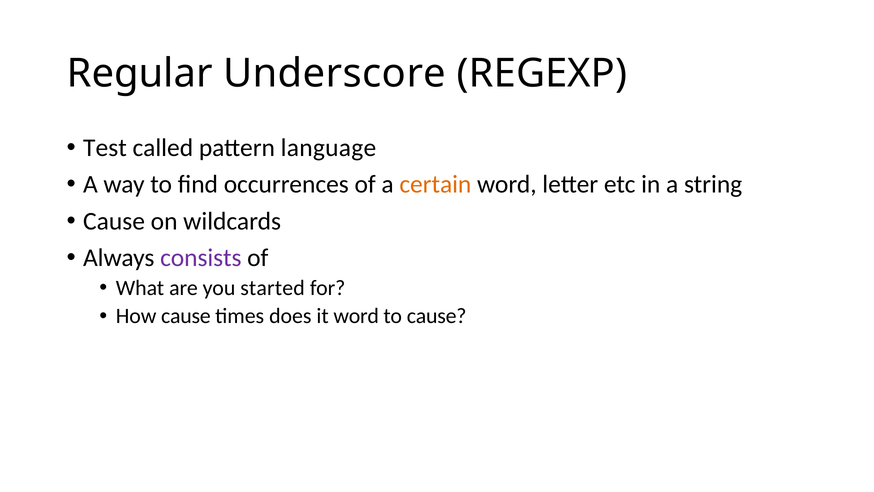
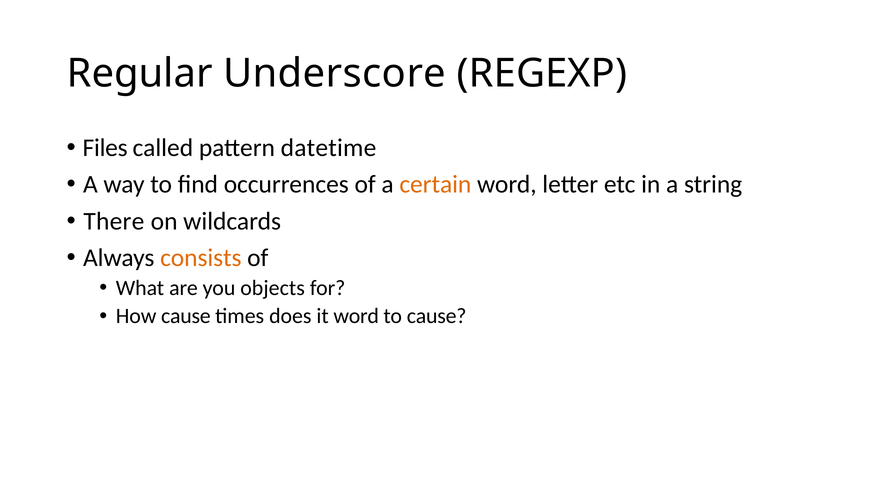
Test: Test -> Files
language: language -> datetime
Cause at (114, 221): Cause -> There
consists colour: purple -> orange
started: started -> objects
